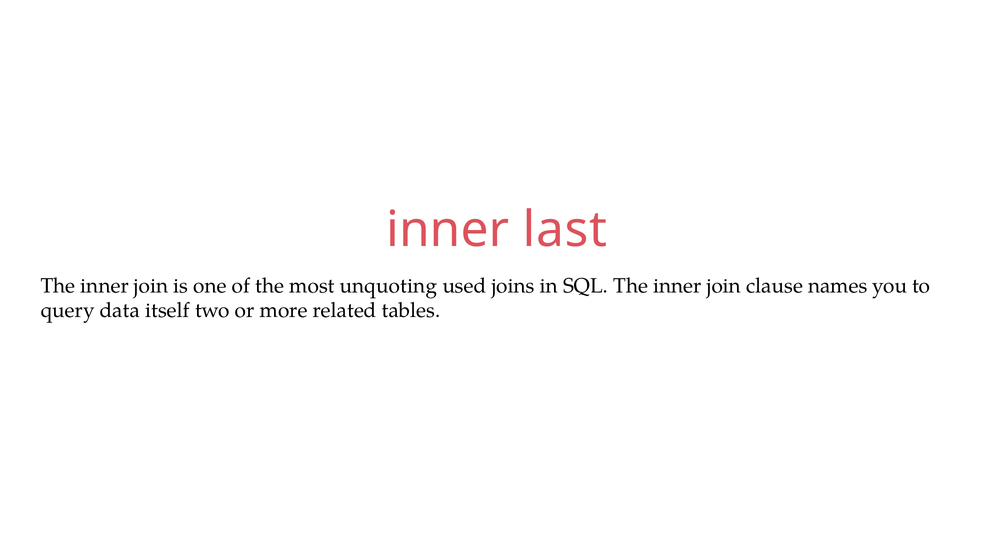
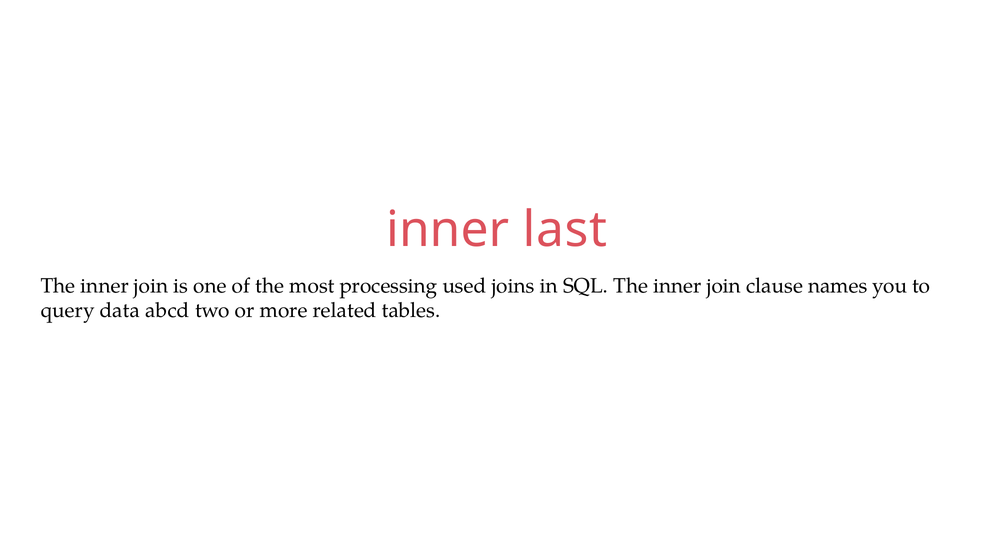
unquoting: unquoting -> processing
itself: itself -> abcd
